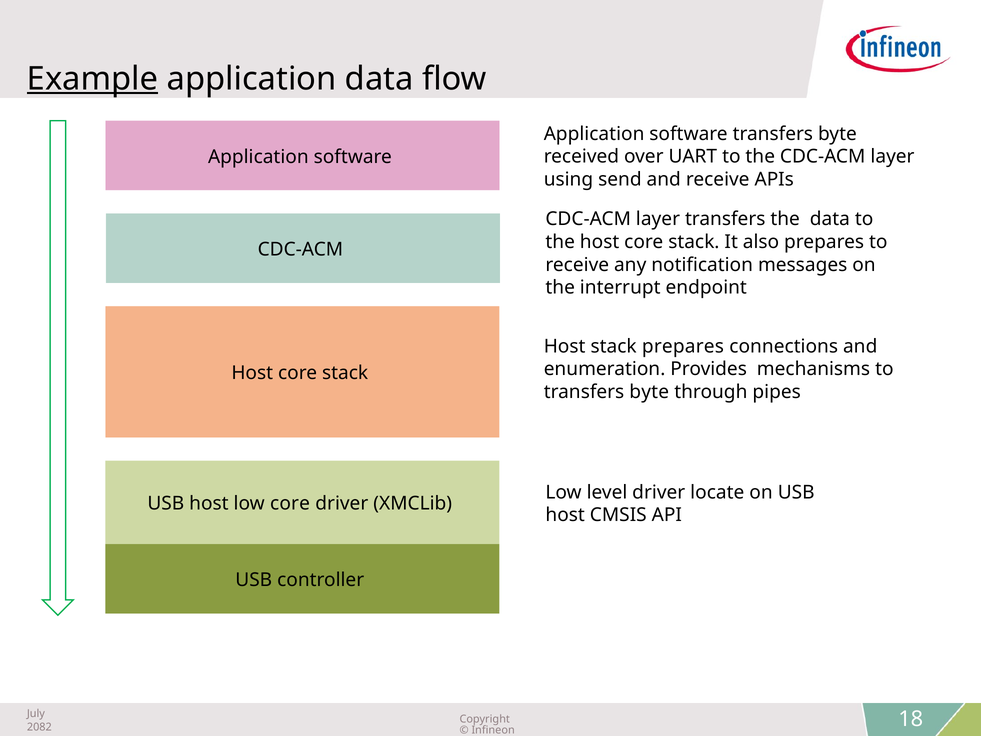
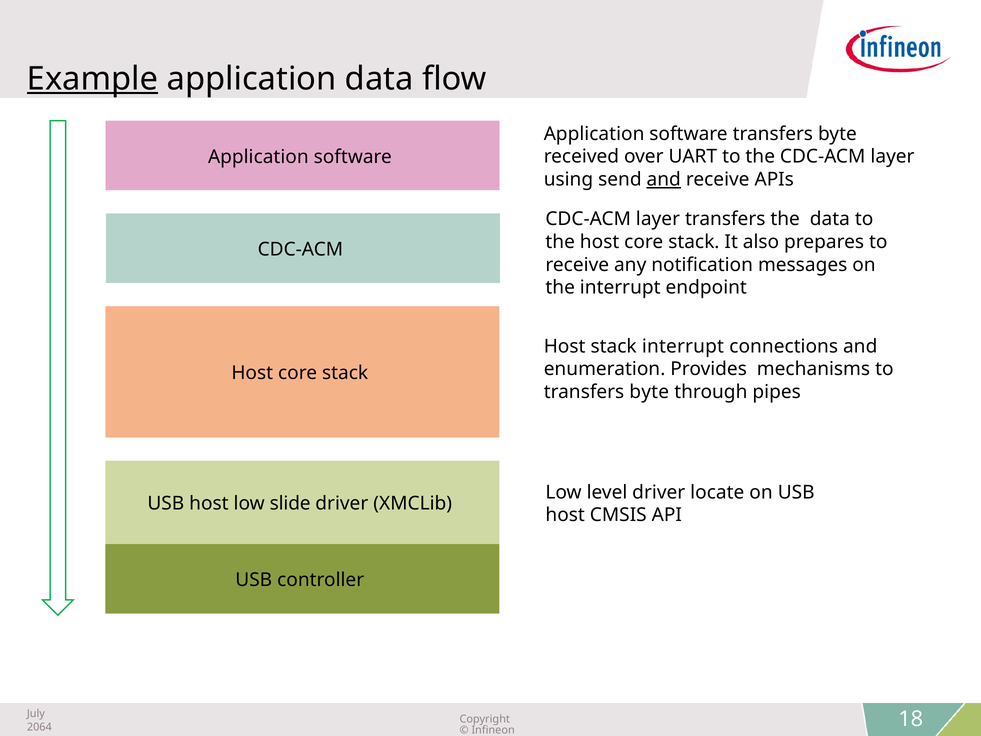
and at (664, 179) underline: none -> present
stack prepares: prepares -> interrupt
low core: core -> slide
2082: 2082 -> 2064
